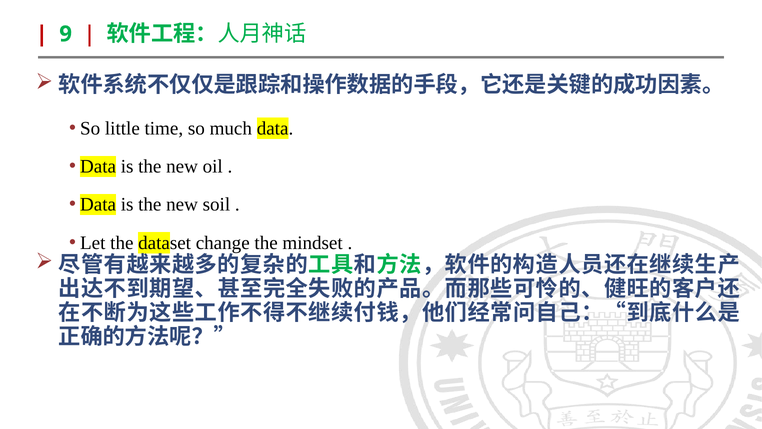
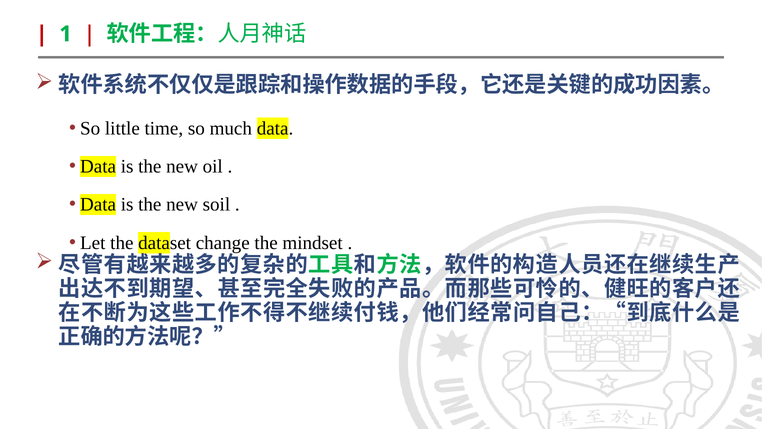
9: 9 -> 1
